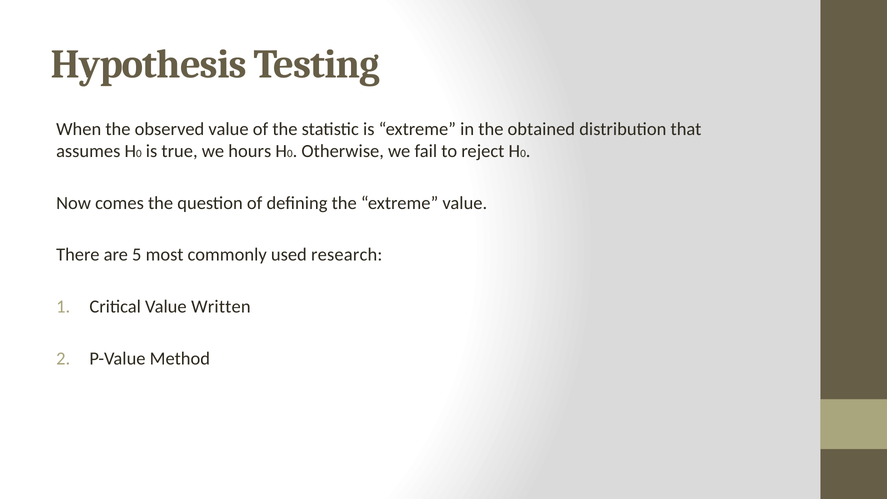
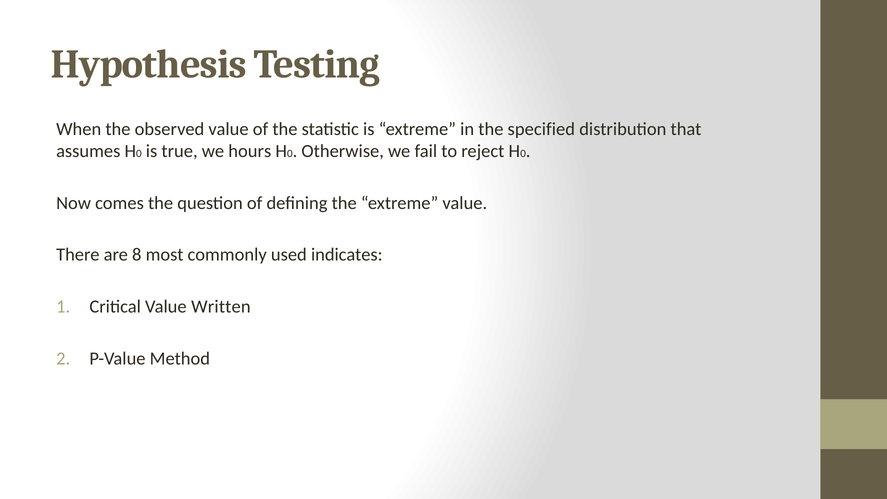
obtained: obtained -> specified
5: 5 -> 8
research: research -> indicates
